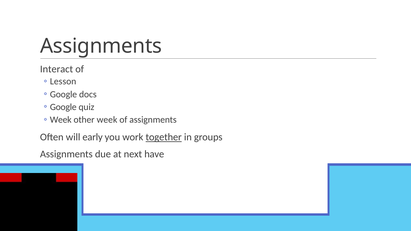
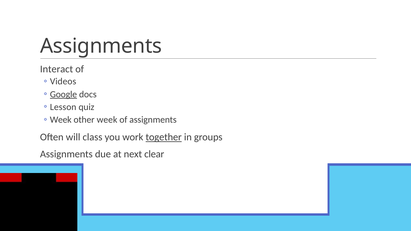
Lesson: Lesson -> Videos
Google at (63, 94) underline: none -> present
Google at (63, 107): Google -> Lesson
early: early -> class
have: have -> clear
